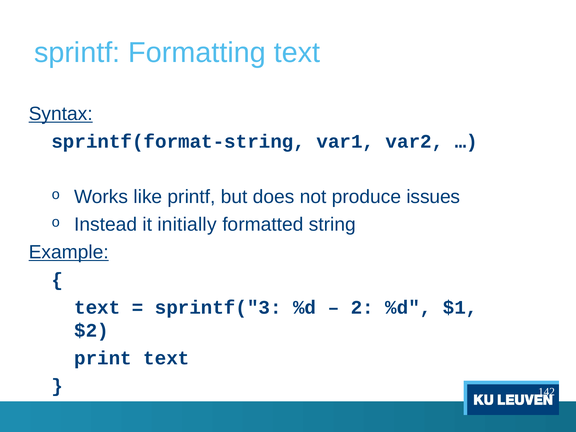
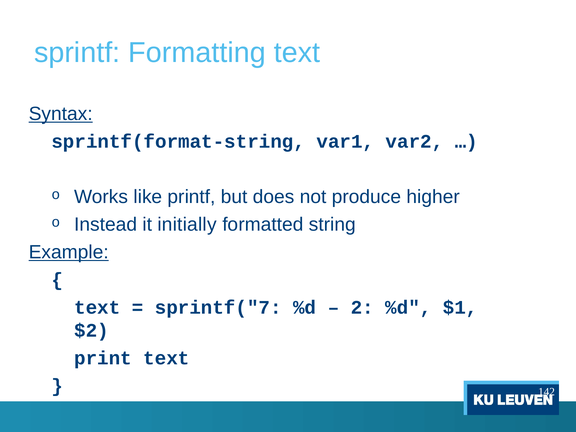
issues: issues -> higher
sprintf("3: sprintf("3 -> sprintf("7
